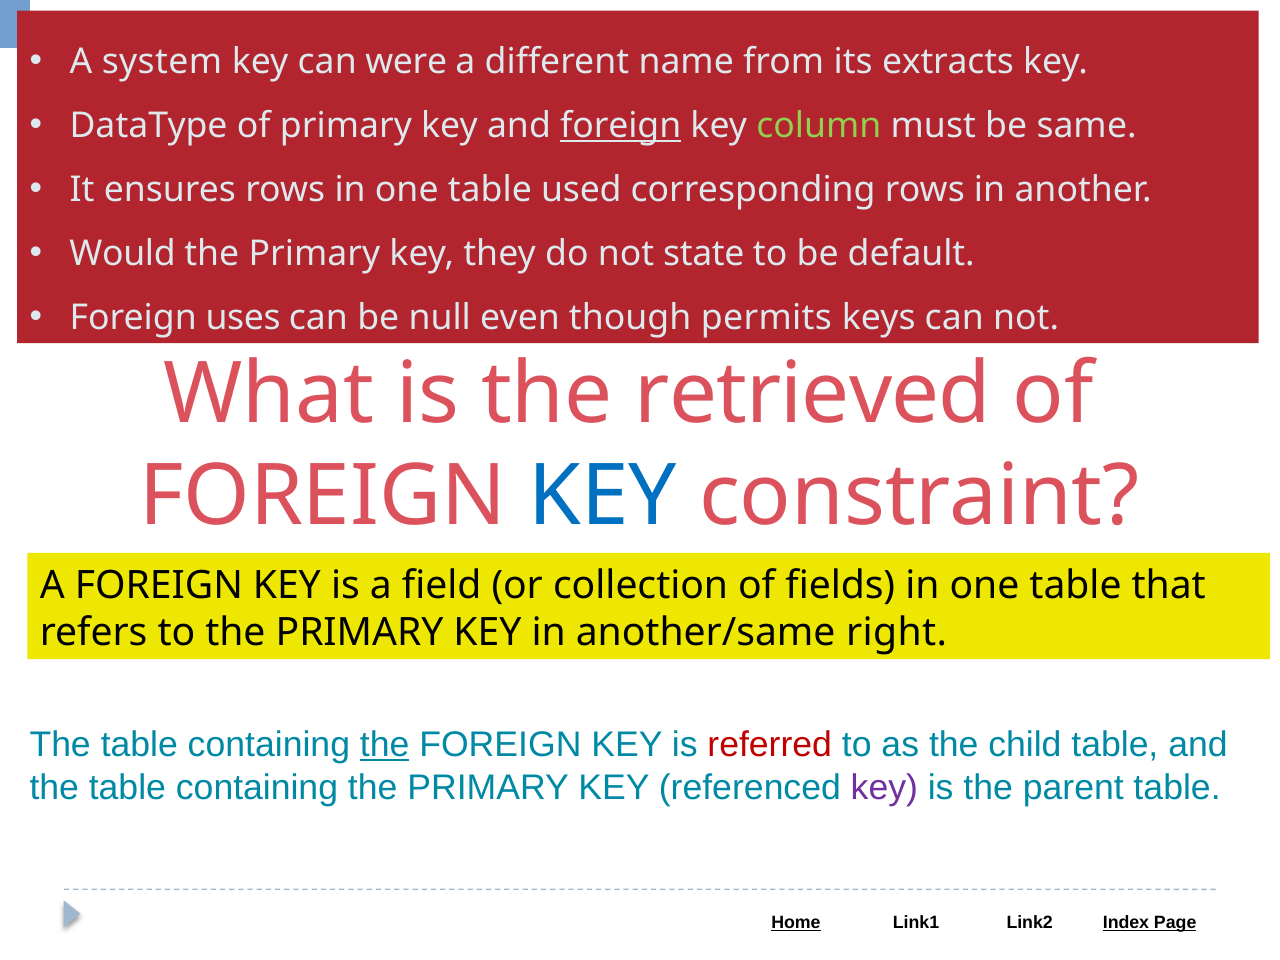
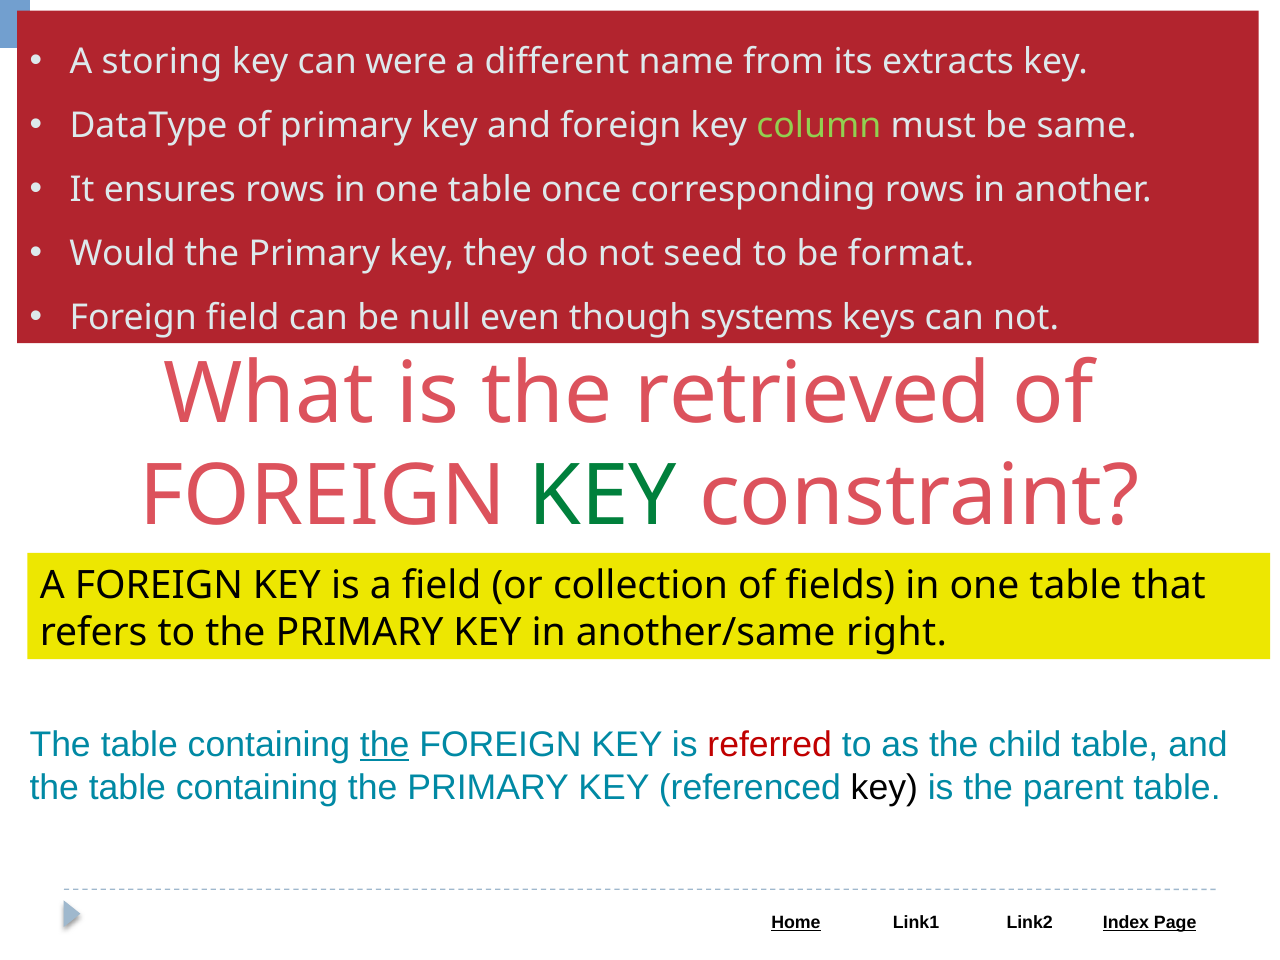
system: system -> storing
foreign at (621, 126) underline: present -> none
used: used -> once
state: state -> seed
default: default -> format
Foreign uses: uses -> field
permits: permits -> systems
KEY at (603, 496) colour: blue -> green
key at (884, 787) colour: purple -> black
